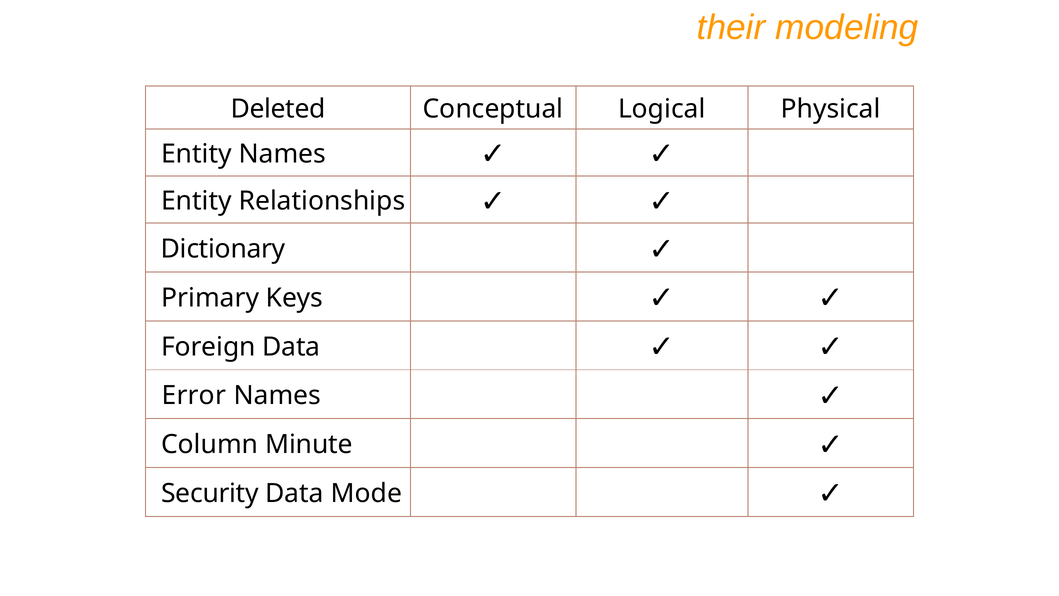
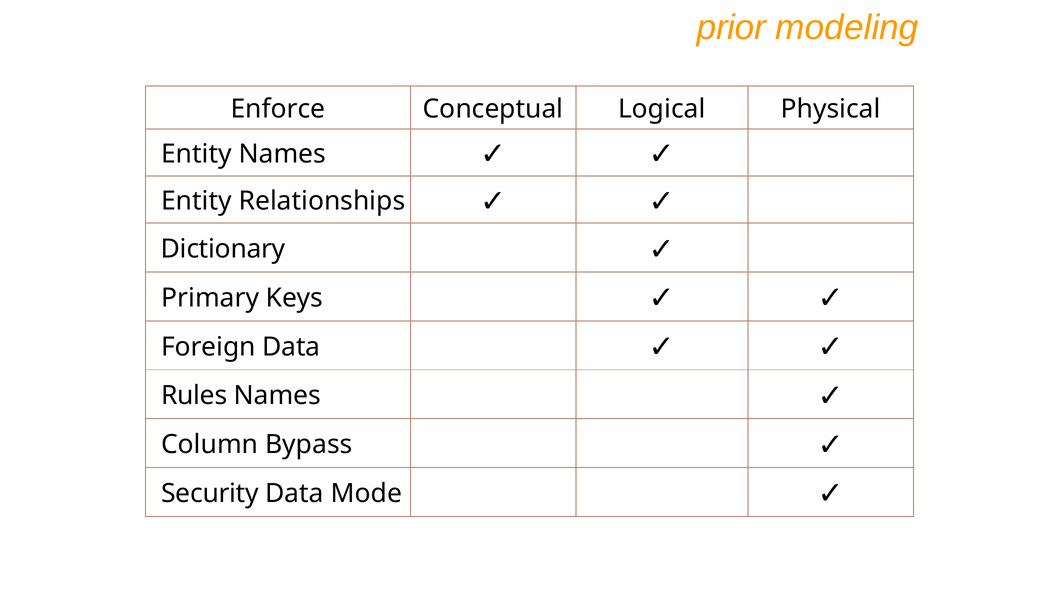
their: their -> prior
Deleted: Deleted -> Enforce
Error: Error -> Rules
Minute: Minute -> Bypass
